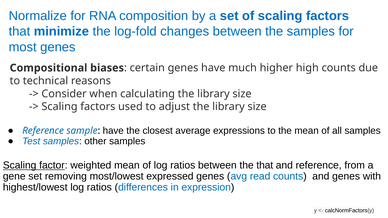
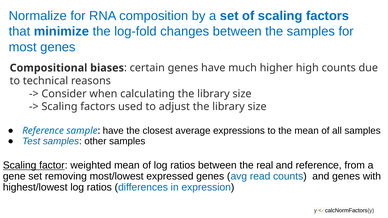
the that: that -> real
